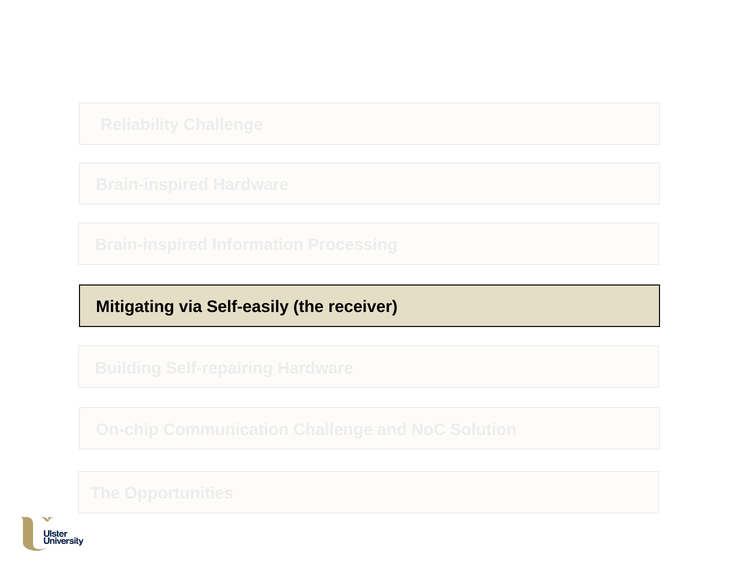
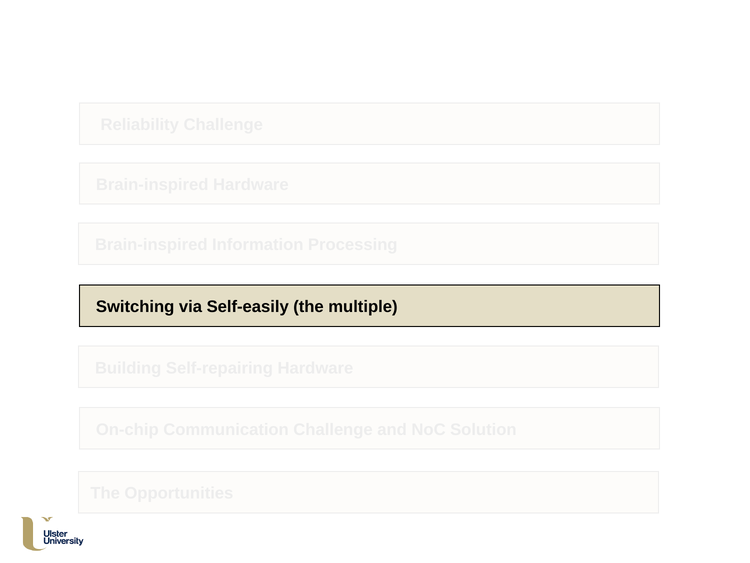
Mitigating: Mitigating -> Switching
receiver: receiver -> multiple
